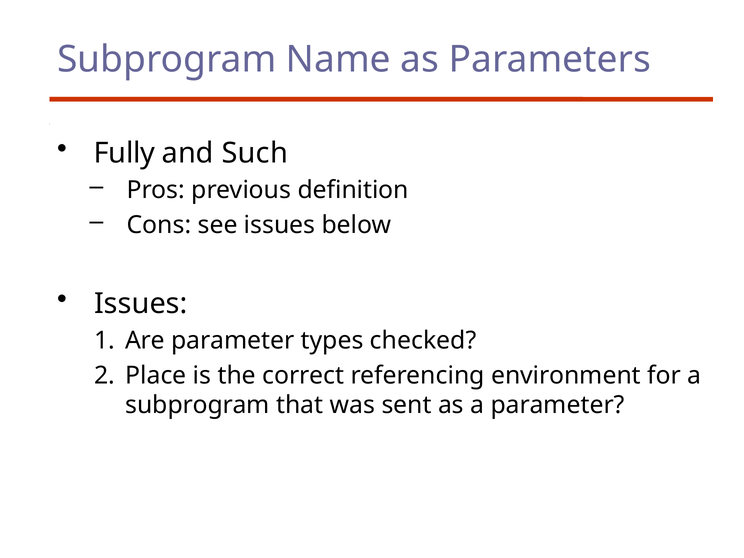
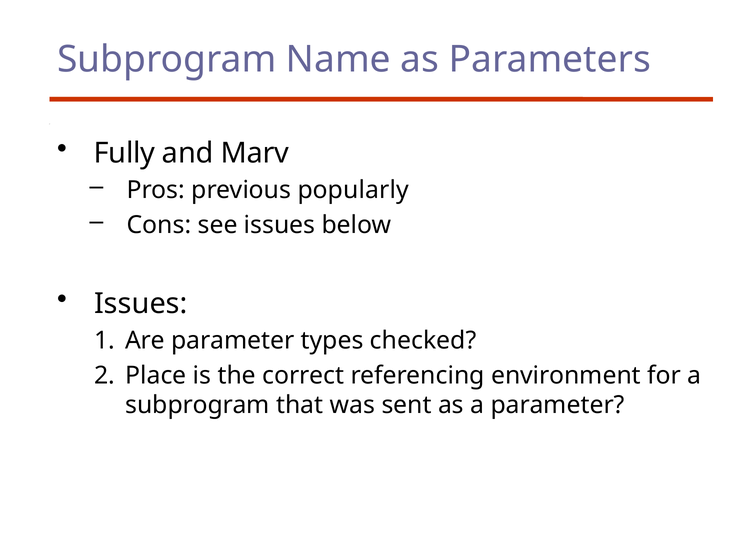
Such: Such -> Marv
definition: definition -> popularly
